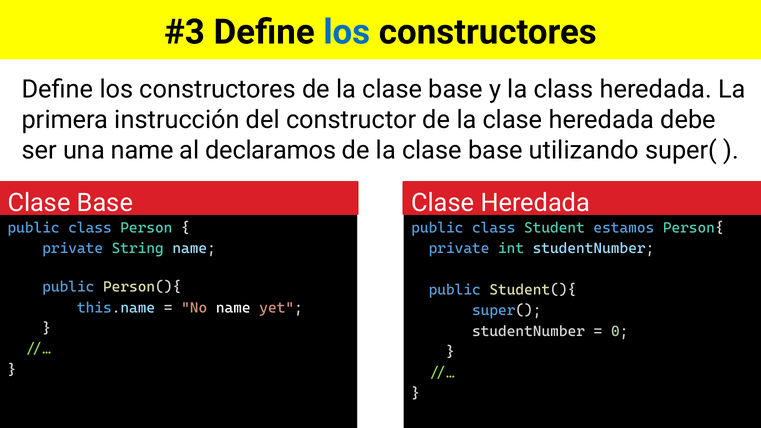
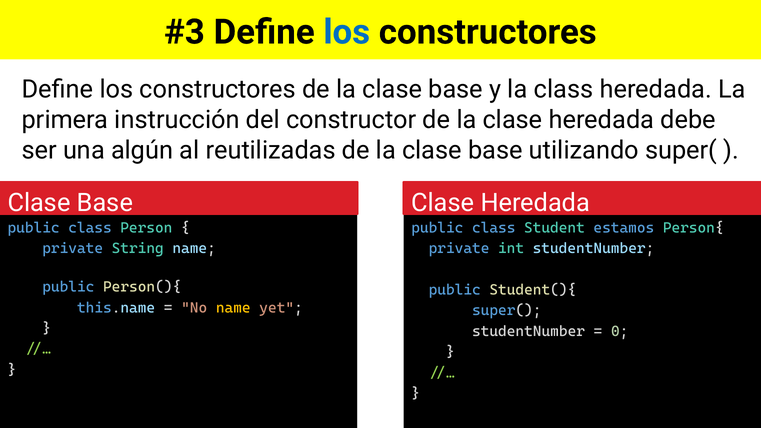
una name: name -> algún
declaramos: declaramos -> reutilizadas
name at (233, 308) colour: white -> yellow
